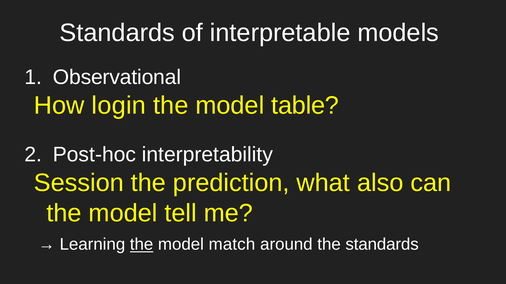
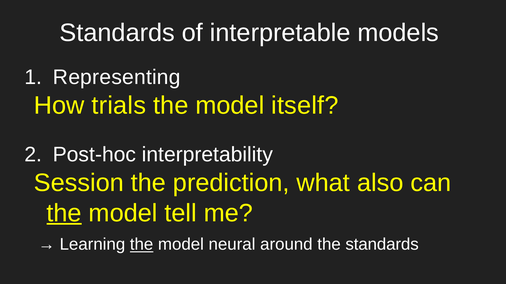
Observational: Observational -> Representing
login: login -> trials
table: table -> itself
the at (64, 214) underline: none -> present
match: match -> neural
